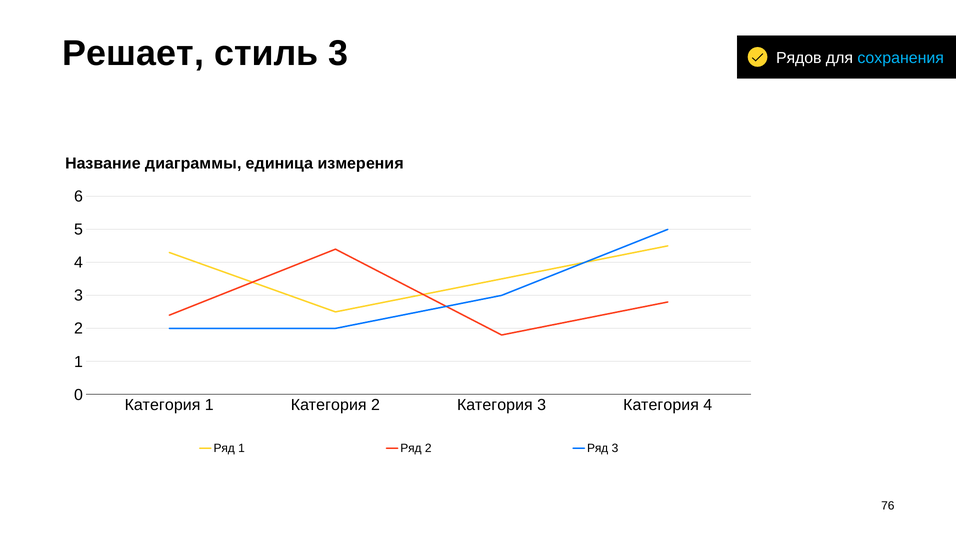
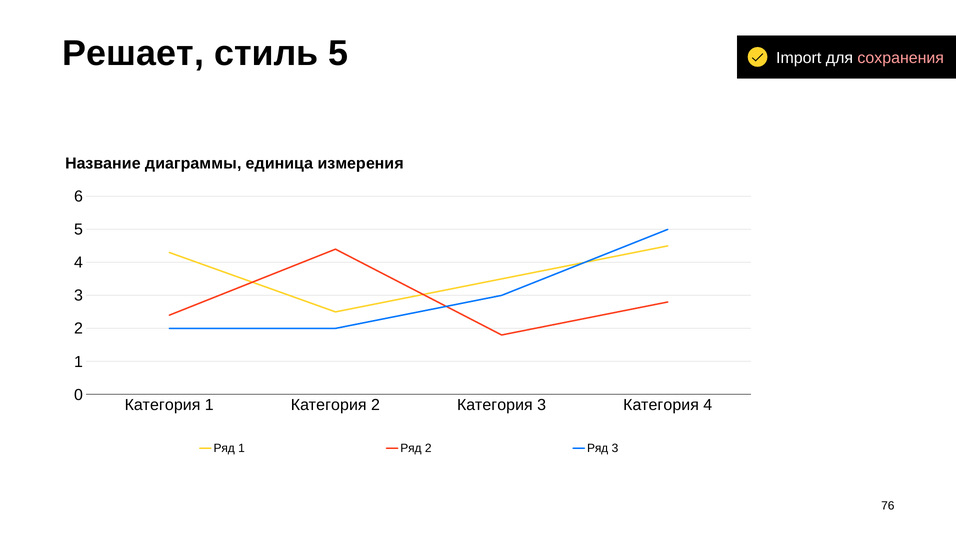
стиль 3: 3 -> 5
Рядов: Рядов -> Import
сохранения colour: light blue -> pink
